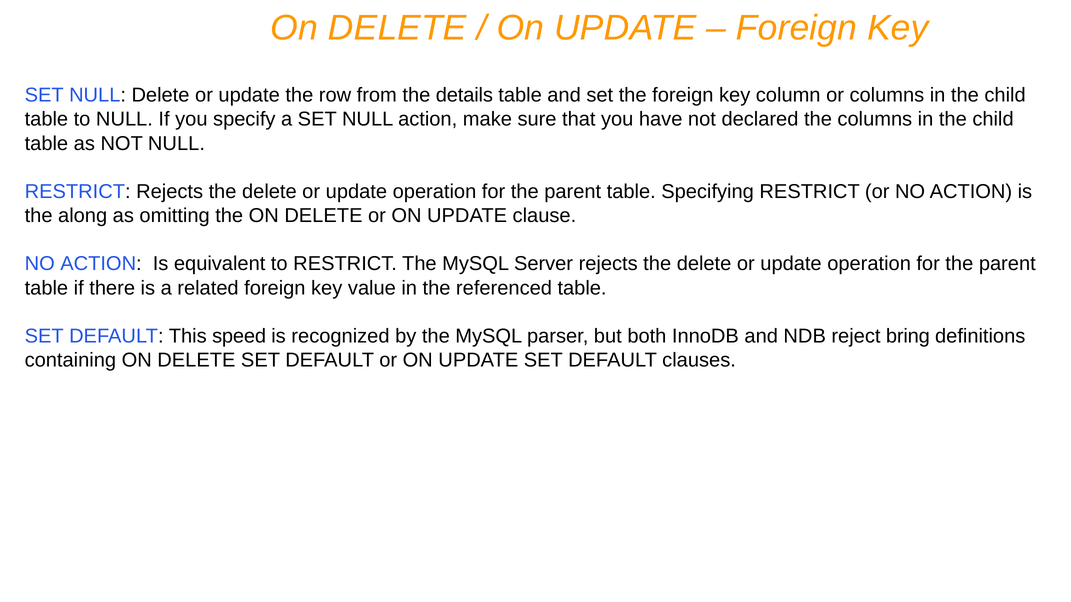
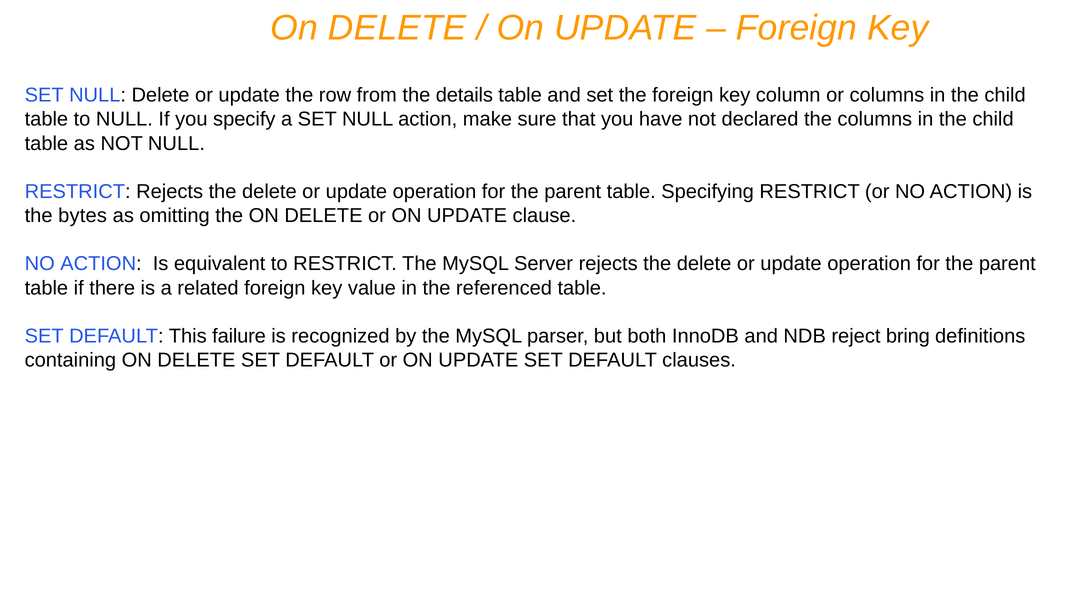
along: along -> bytes
speed: speed -> failure
